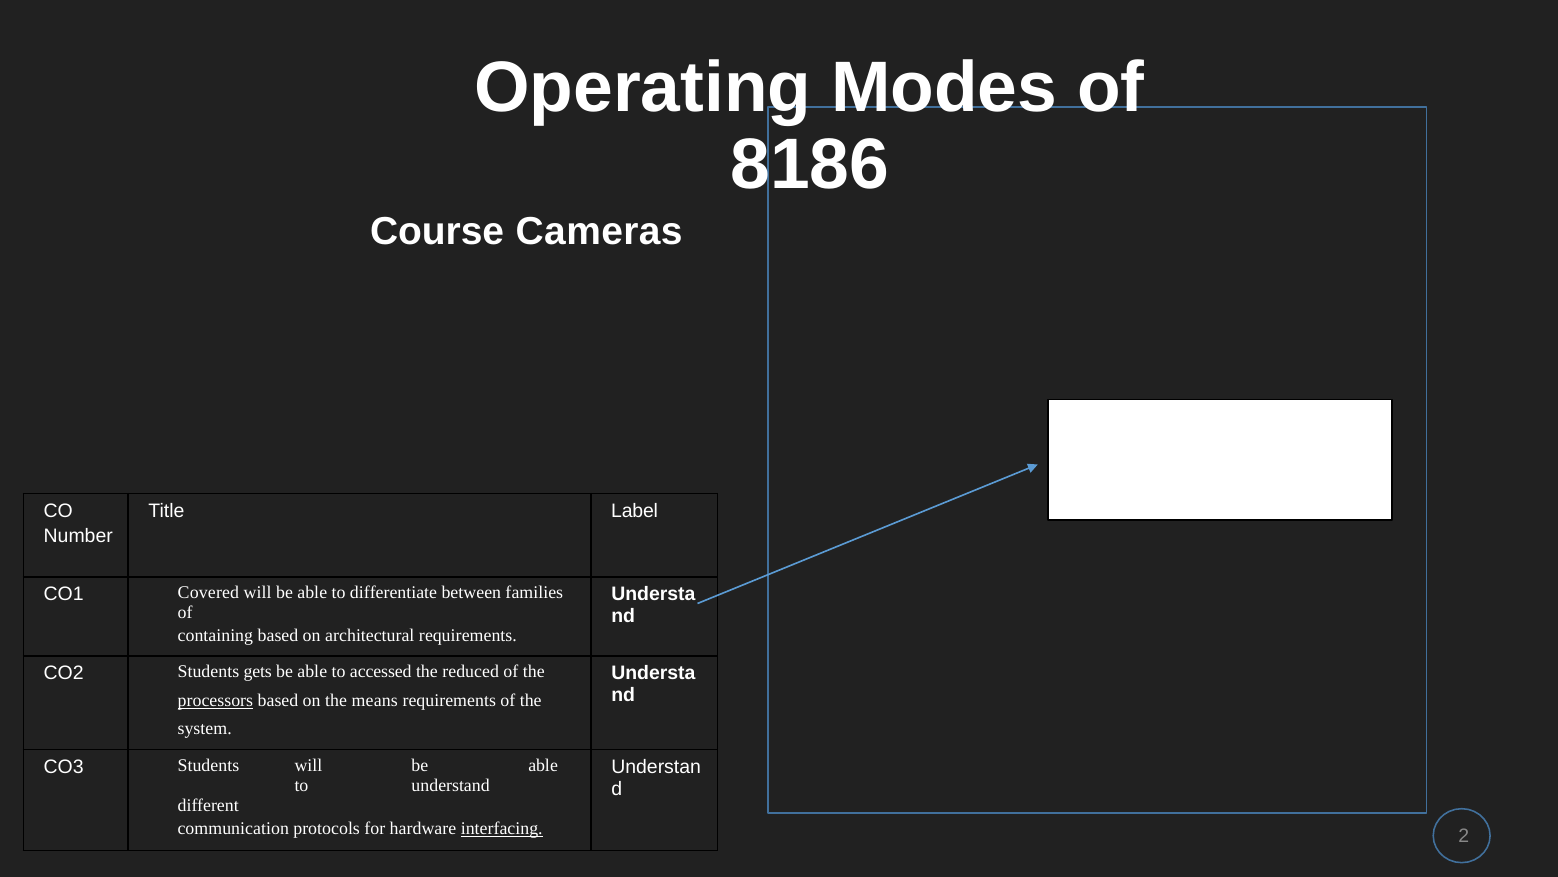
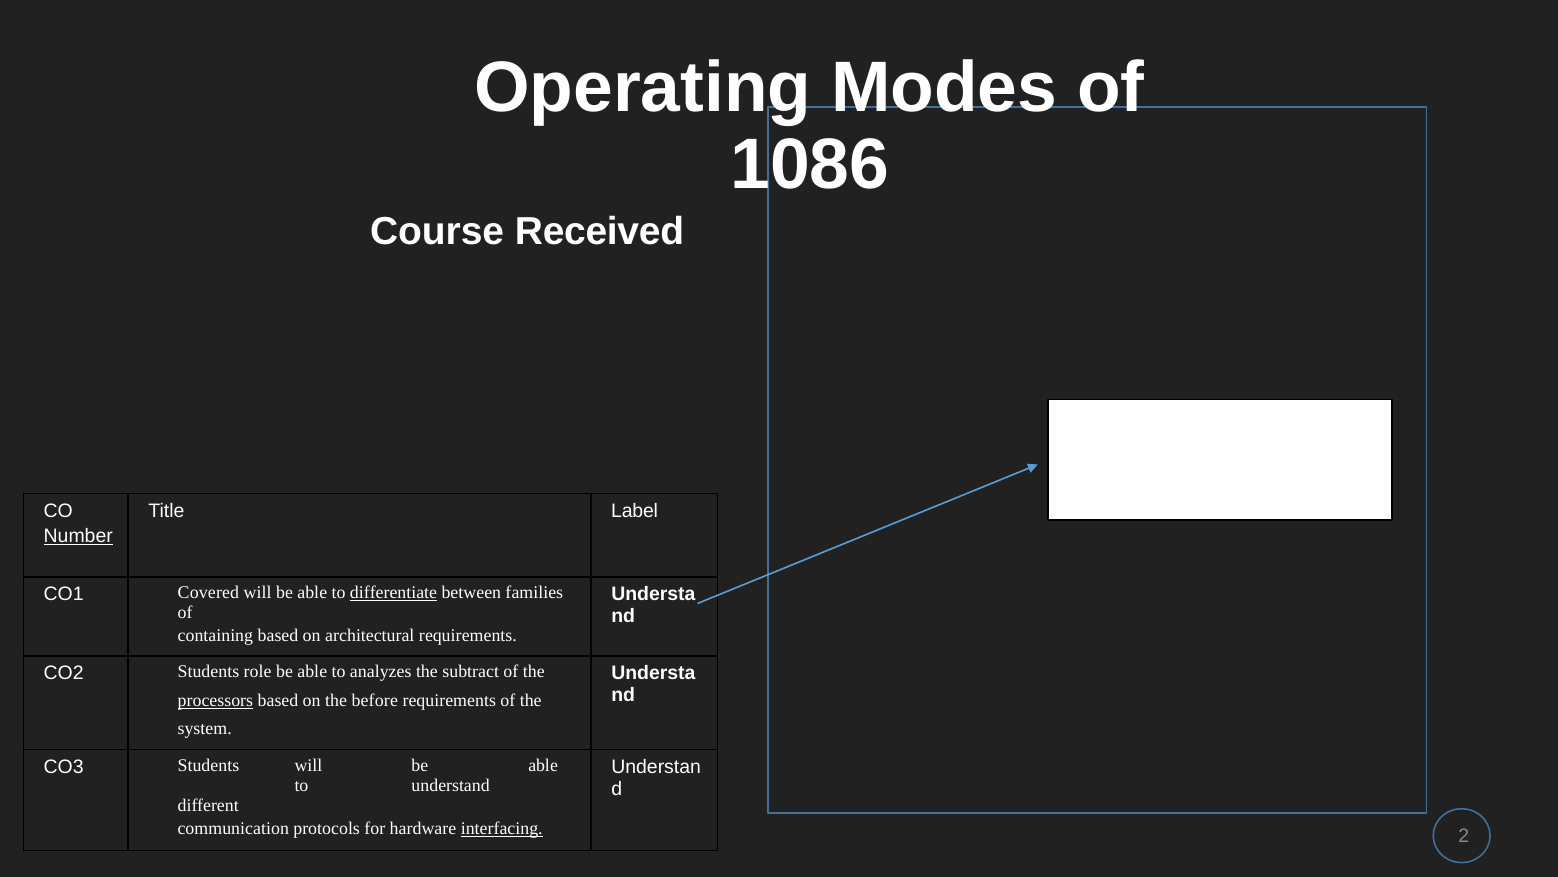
8186: 8186 -> 1086
Cameras: Cameras -> Received
Number underline: none -> present
differentiate underline: none -> present
gets: gets -> role
accessed: accessed -> analyzes
reduced: reduced -> subtract
means: means -> before
